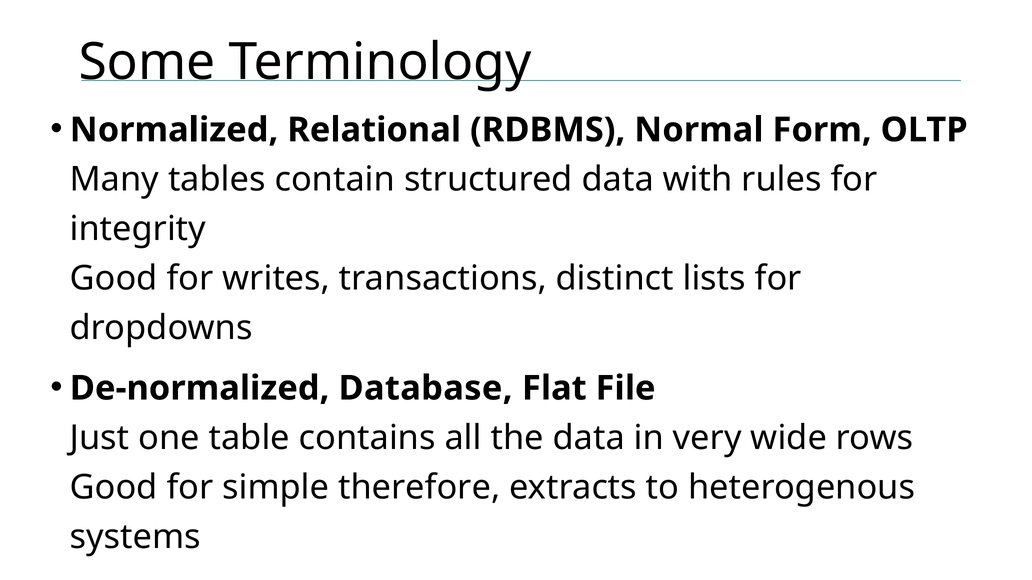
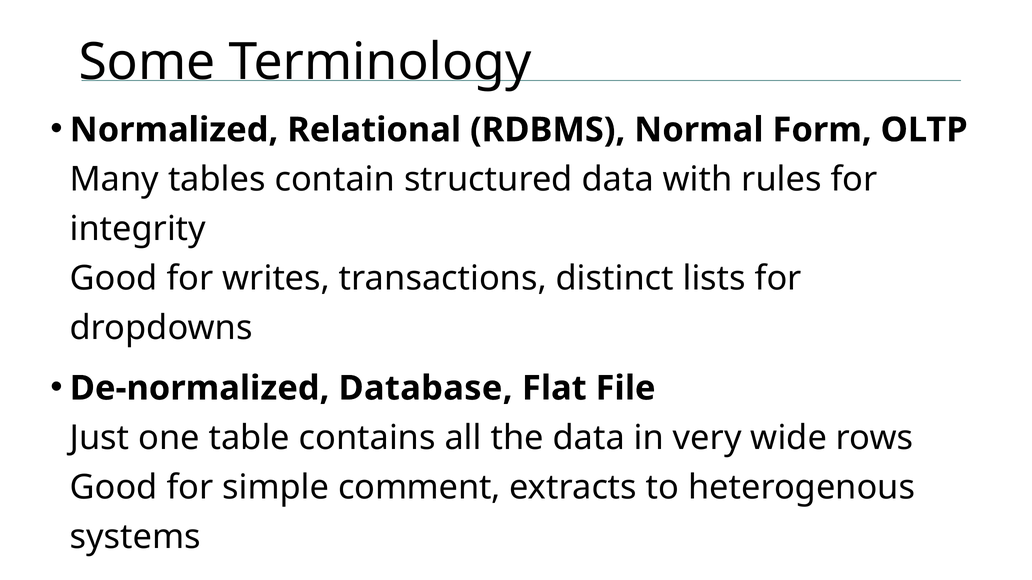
therefore: therefore -> comment
